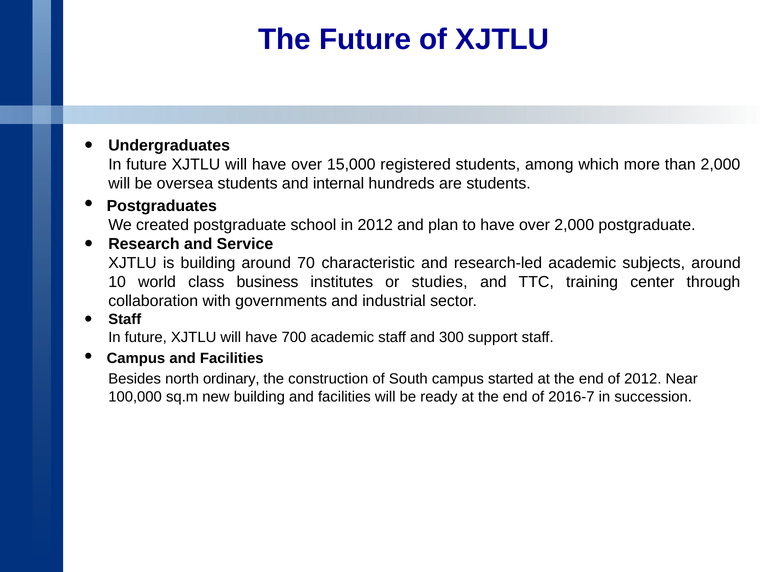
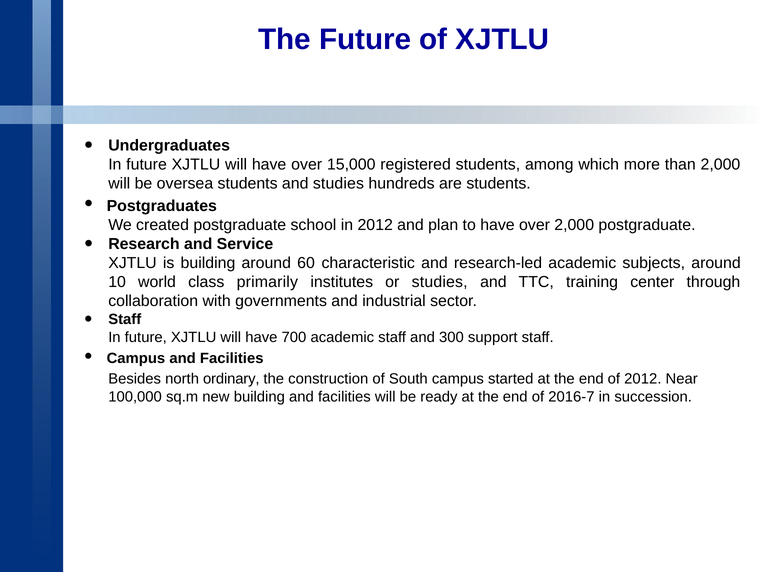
and internal: internal -> studies
70: 70 -> 60
business: business -> primarily
